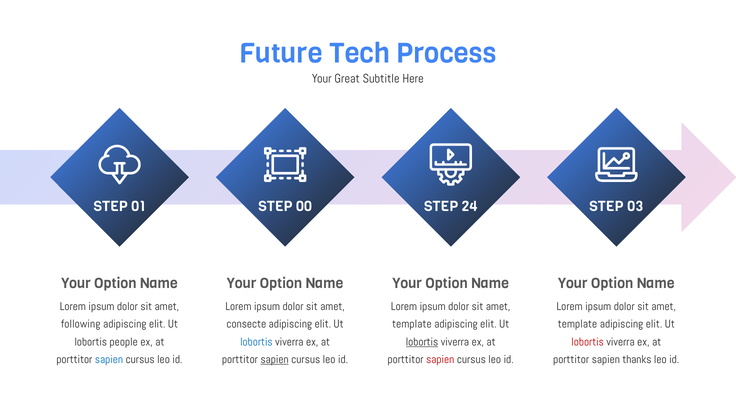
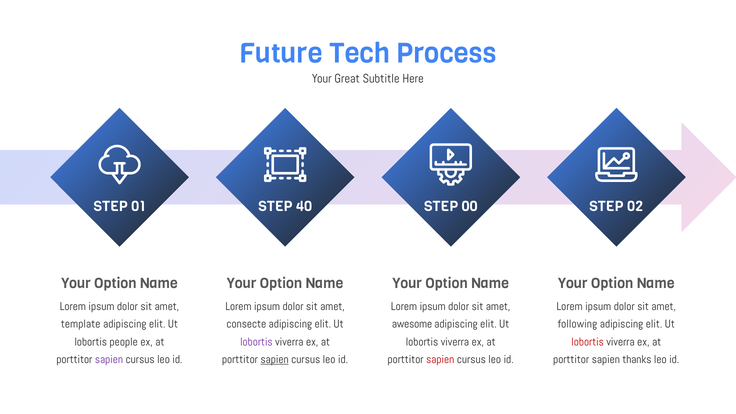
00: 00 -> 40
24: 24 -> 00
03: 03 -> 02
following: following -> template
template at (412, 324): template -> awesome
template at (577, 324): template -> following
lobortis at (256, 342) colour: blue -> purple
lobortis at (422, 342) underline: present -> none
sapien at (109, 359) colour: blue -> purple
